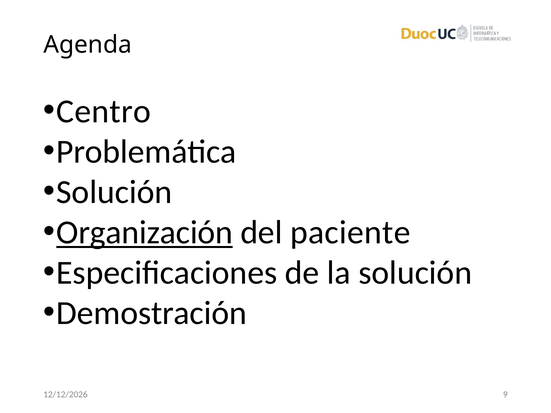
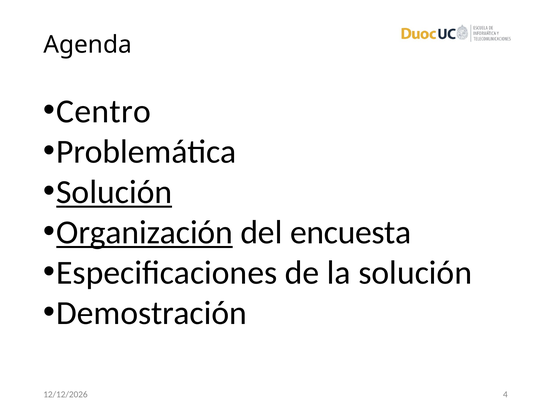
Solución at (114, 192) underline: none -> present
paciente: paciente -> encuesta
9: 9 -> 4
